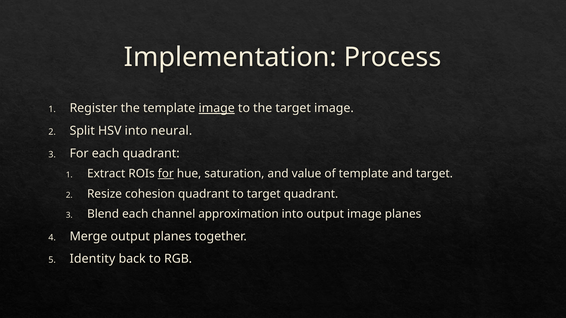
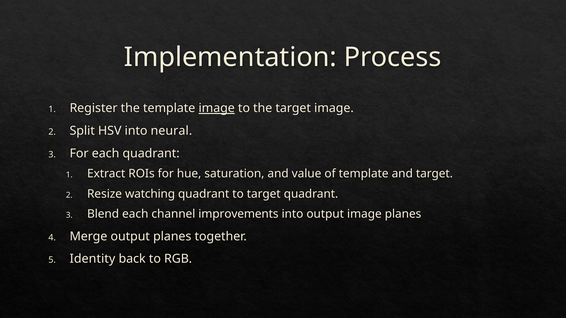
for at (166, 174) underline: present -> none
cohesion: cohesion -> watching
approximation: approximation -> improvements
